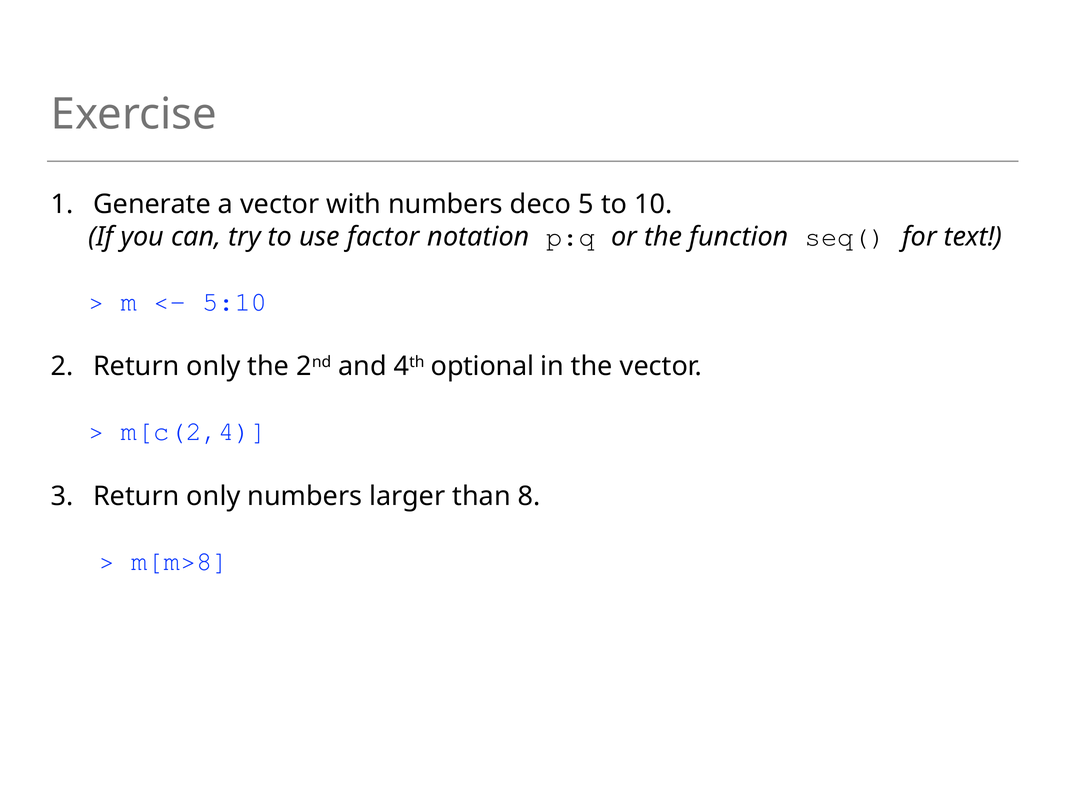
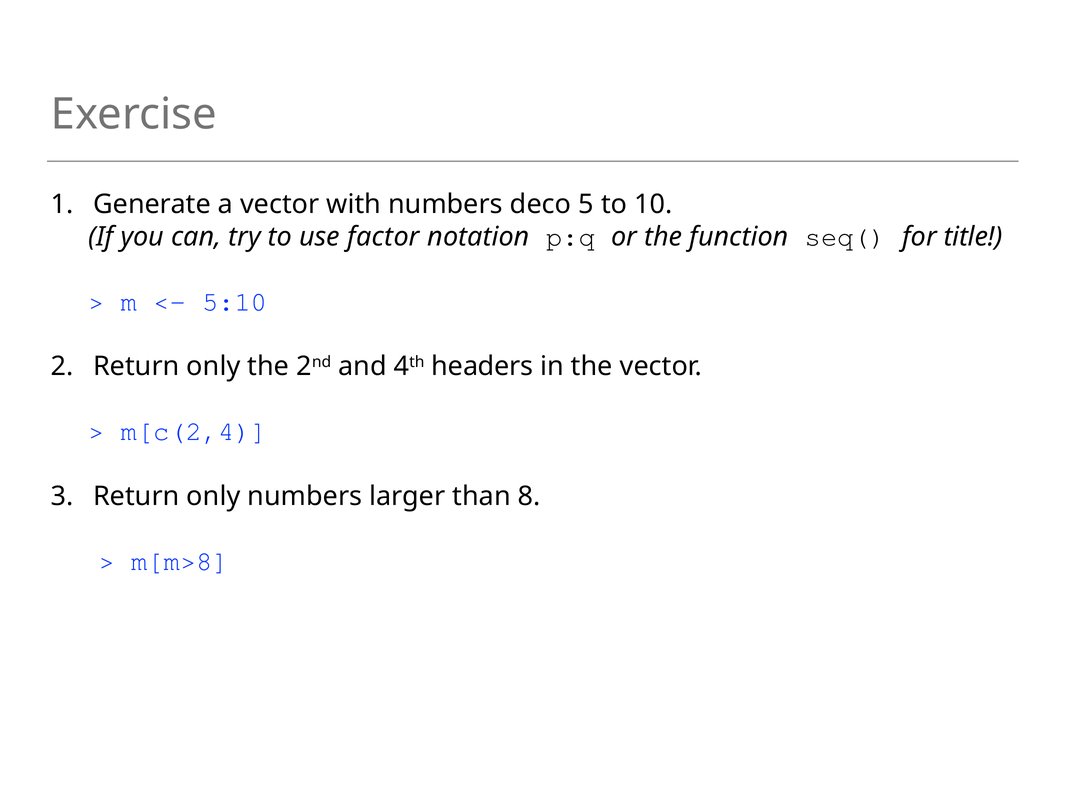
text: text -> title
optional: optional -> headers
